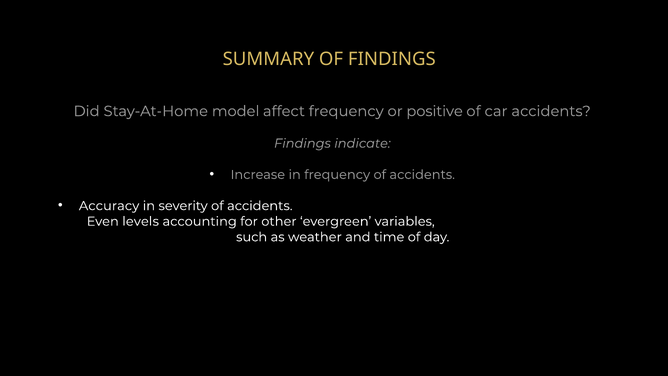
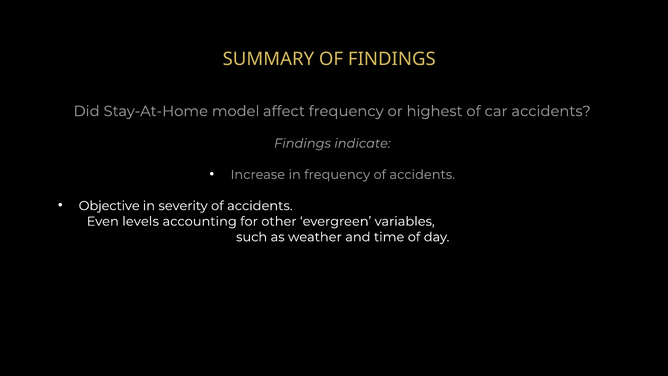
positive: positive -> highest
Accuracy: Accuracy -> Objective
